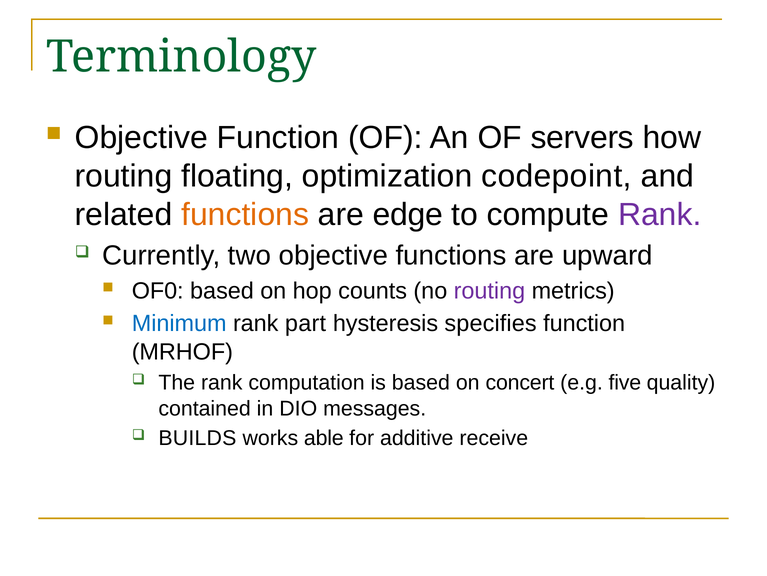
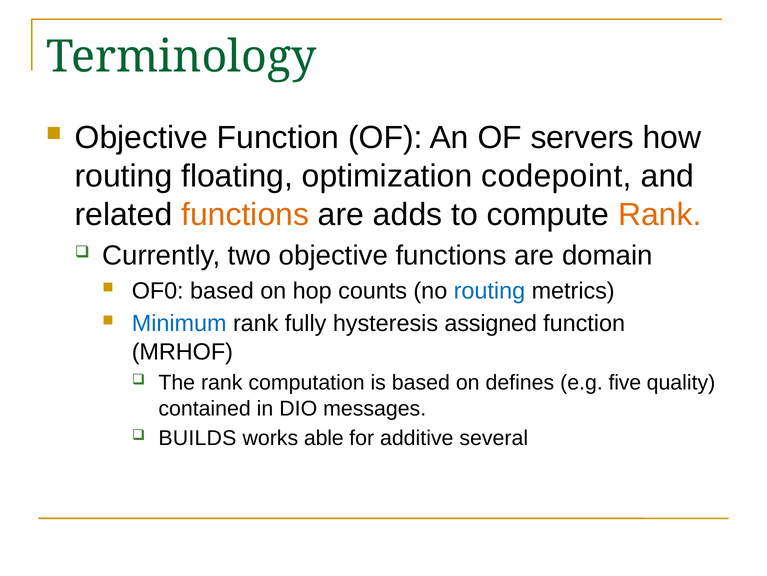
edge: edge -> adds
Rank at (660, 214) colour: purple -> orange
upward: upward -> domain
routing at (489, 291) colour: purple -> blue
part: part -> fully
specifies: specifies -> assigned
concert: concert -> defines
receive: receive -> several
